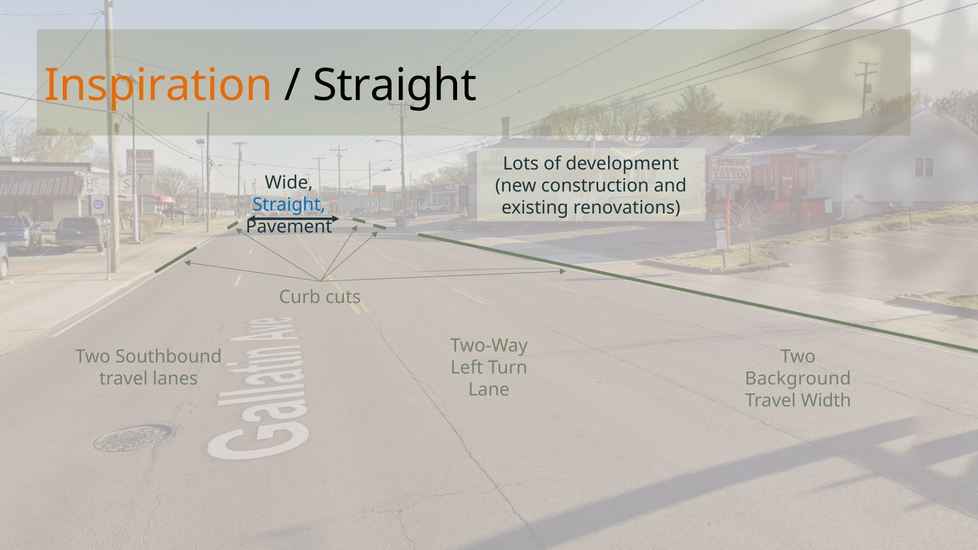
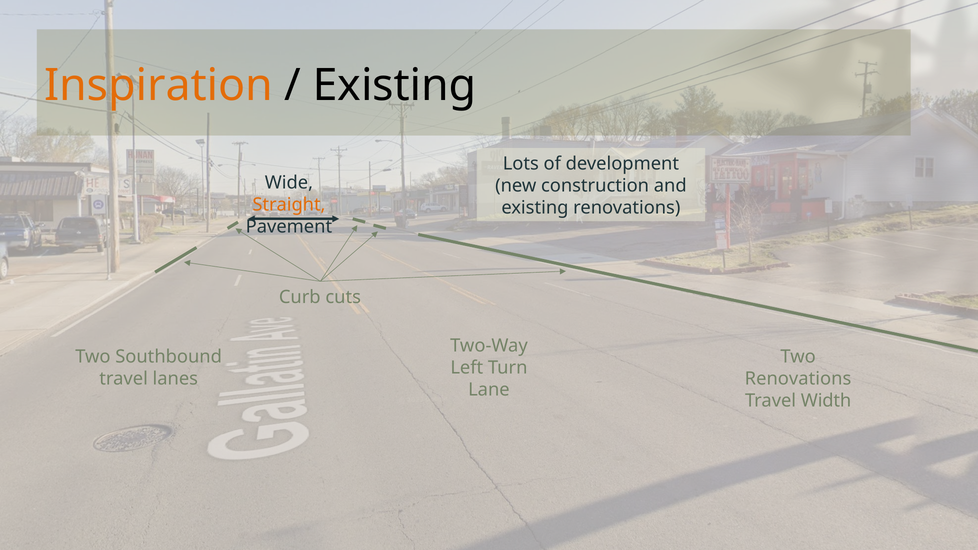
Straight at (395, 86): Straight -> Existing
Straight at (289, 205) colour: blue -> orange
Background at (798, 379): Background -> Renovations
